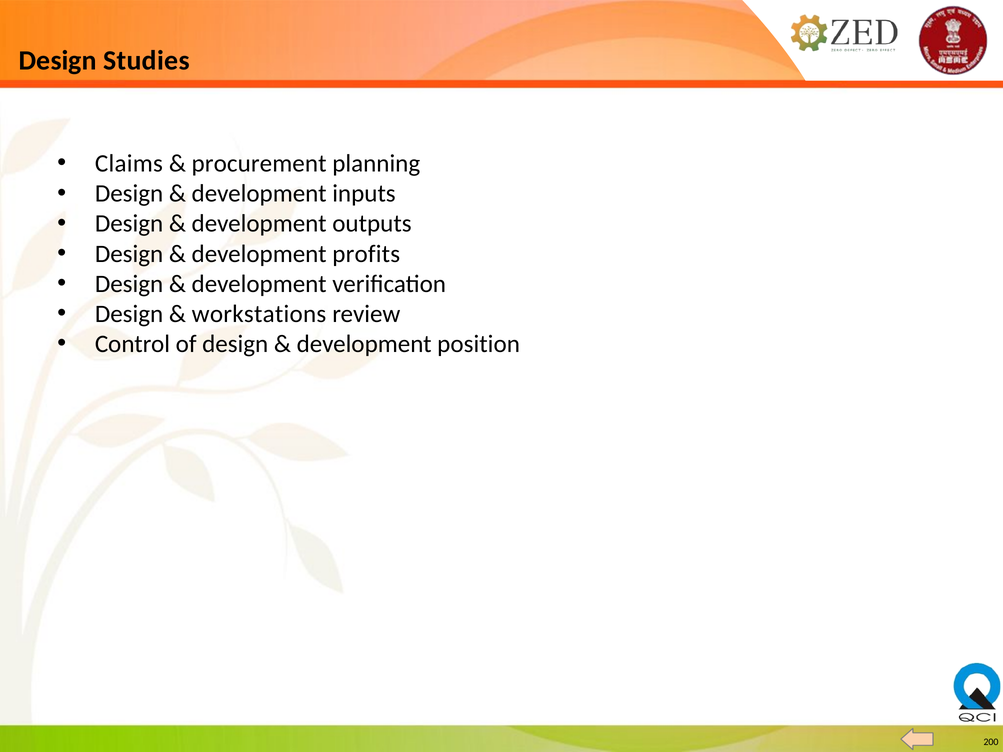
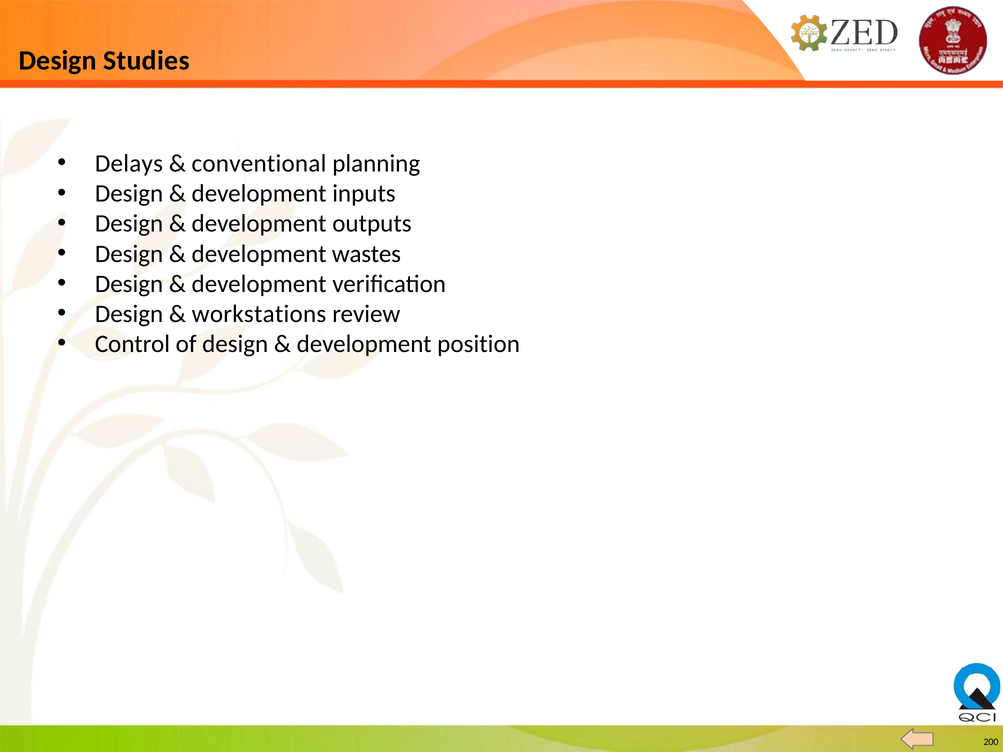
Claims: Claims -> Delays
procurement: procurement -> conventional
profits: profits -> wastes
